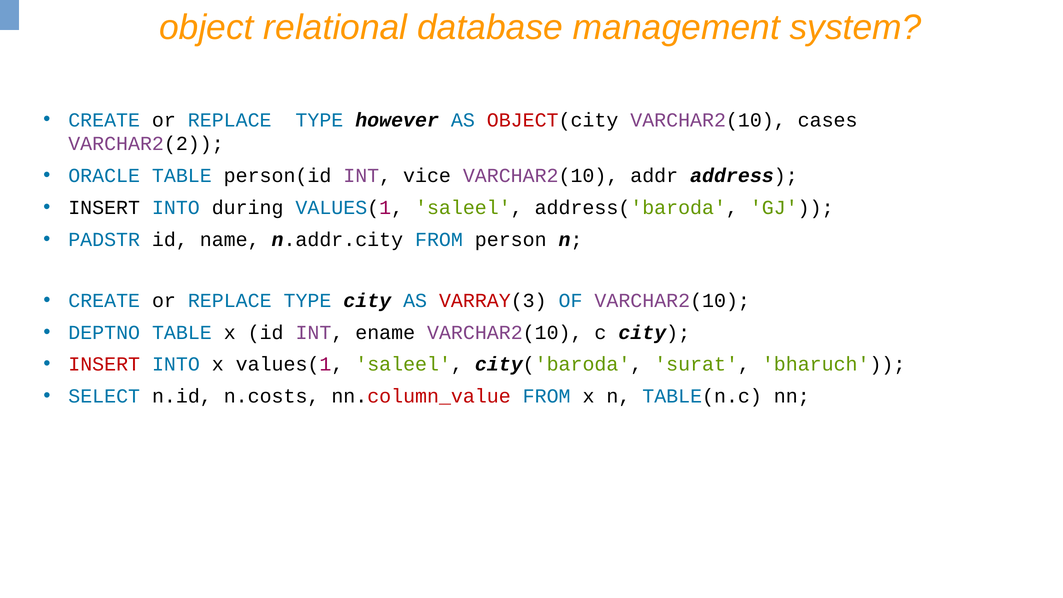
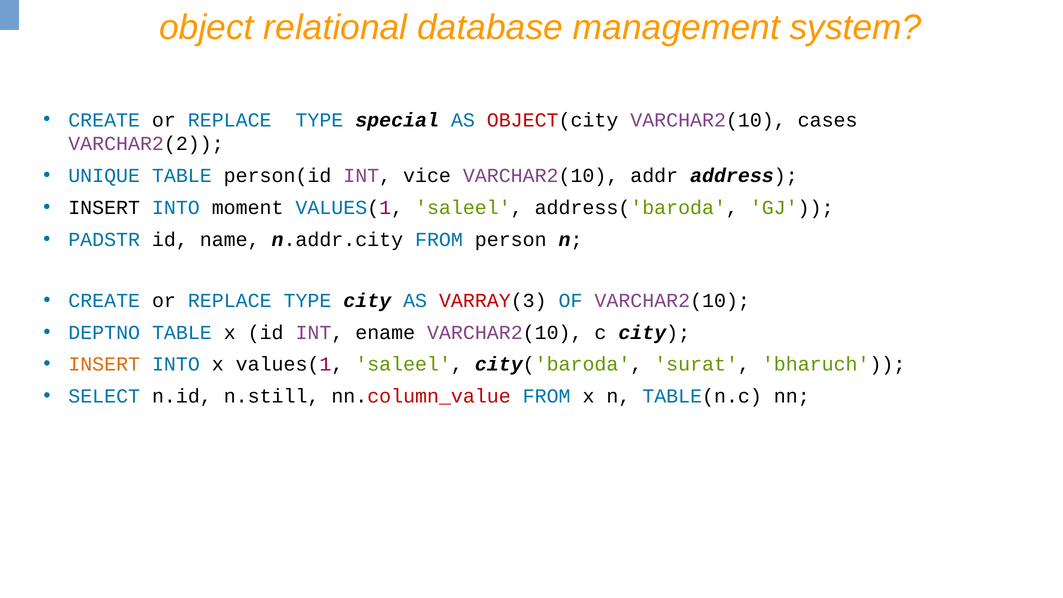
however: however -> special
ORACLE: ORACLE -> UNIQUE
during: during -> moment
INSERT at (104, 364) colour: red -> orange
n.costs: n.costs -> n.still
